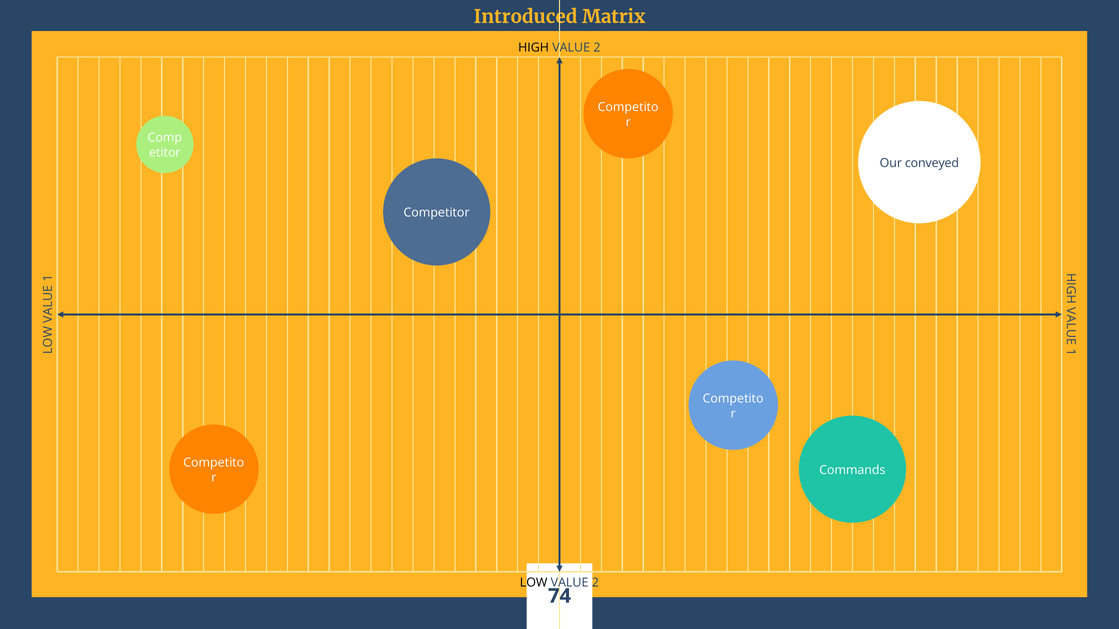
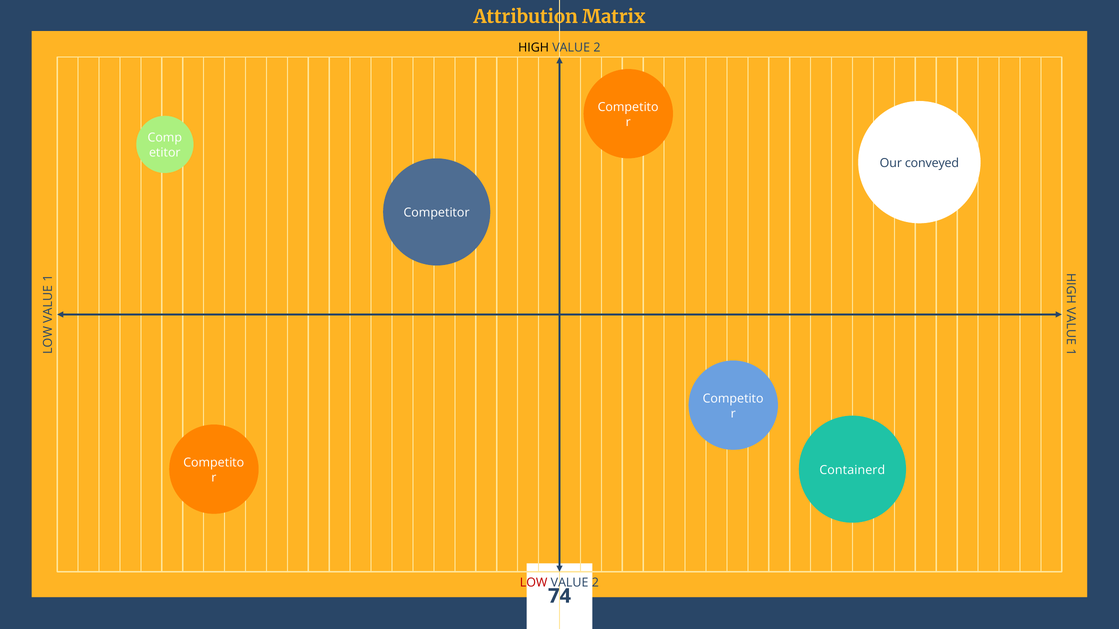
Introduced: Introduced -> Attribution
Commands: Commands -> Containerd
LOW colour: black -> red
